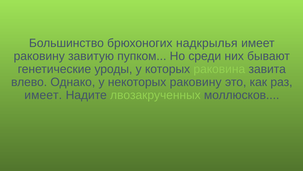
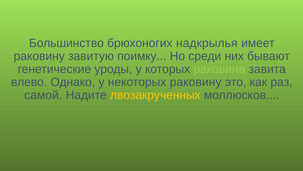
пупком: пупком -> поимку
имеет at (43, 95): имеет -> самой
лвозакрученных colour: light green -> yellow
